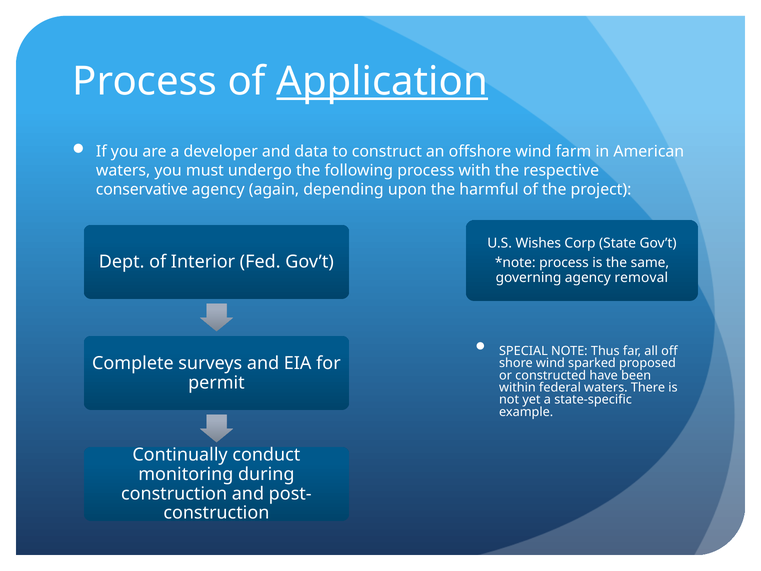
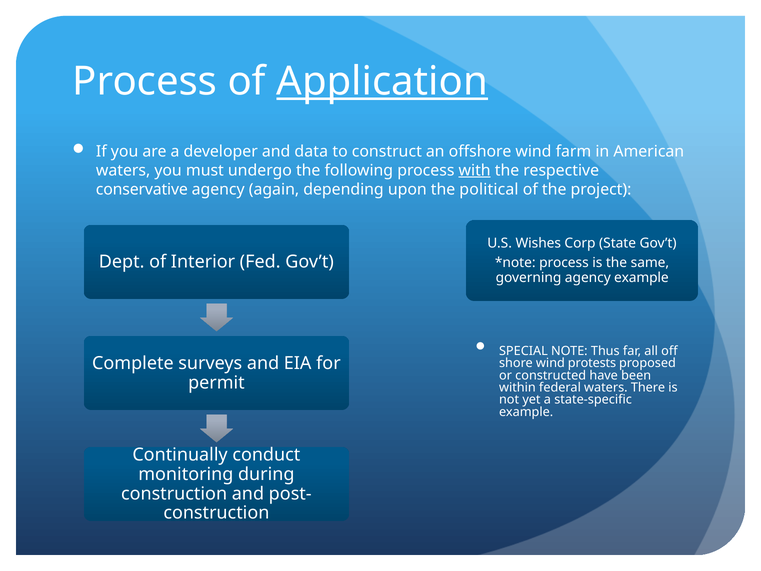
with underline: none -> present
harmful: harmful -> political
agency removal: removal -> example
sparked: sparked -> protests
